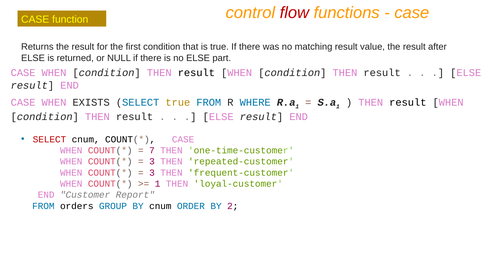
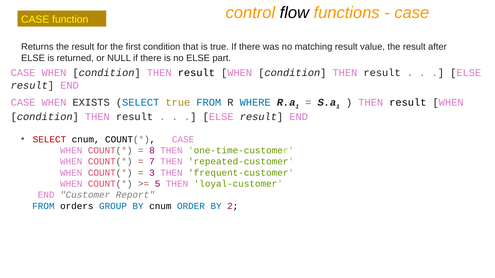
flow colour: red -> black
7: 7 -> 8
3 at (152, 162): 3 -> 7
1 at (158, 184): 1 -> 5
